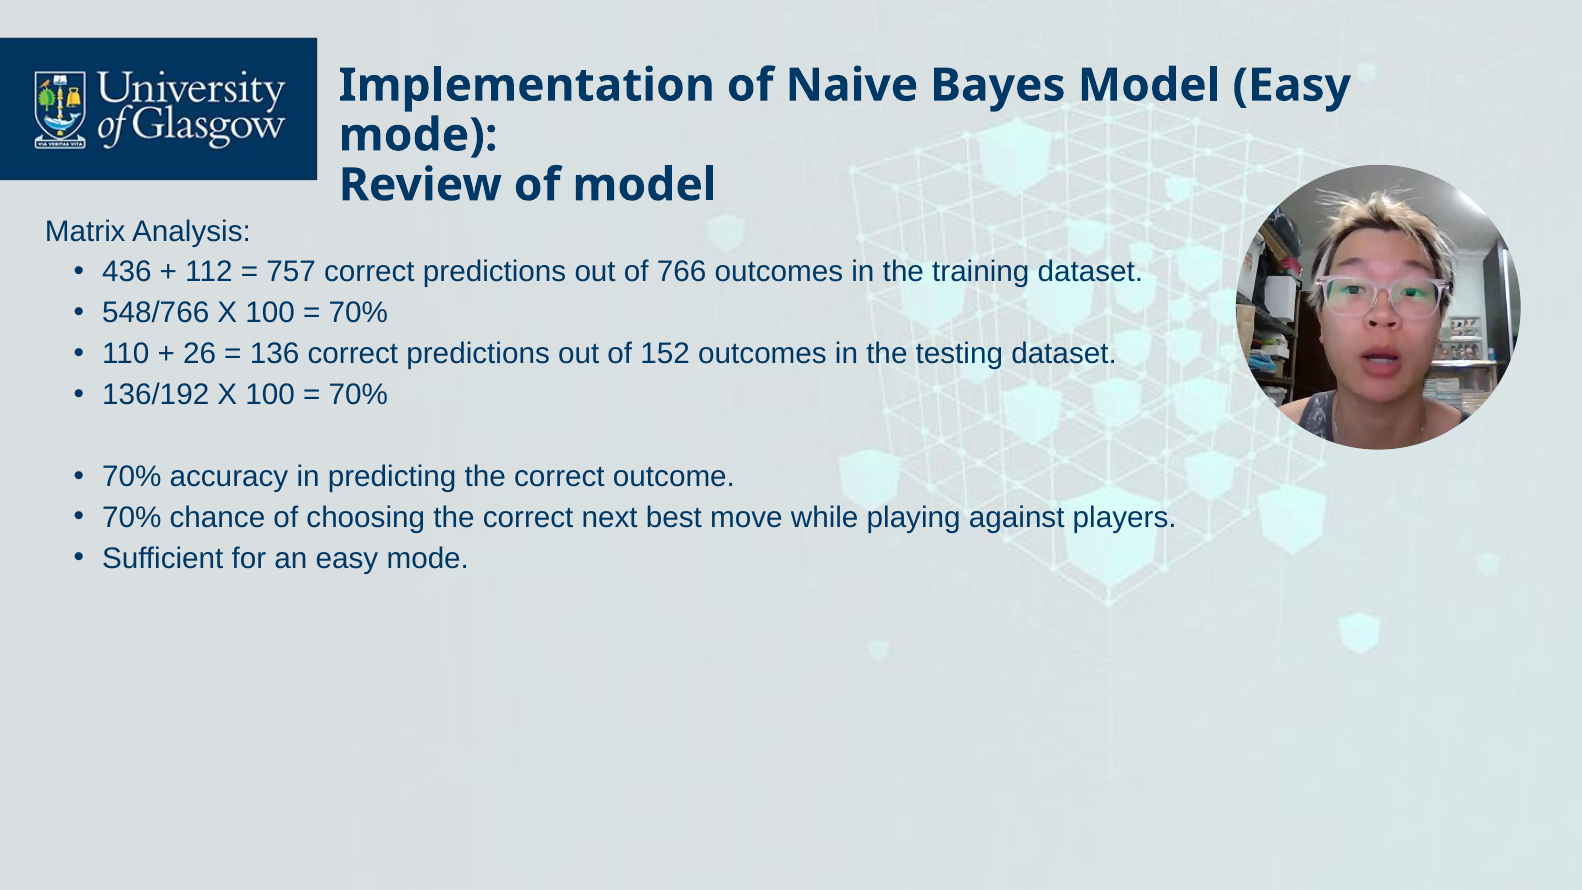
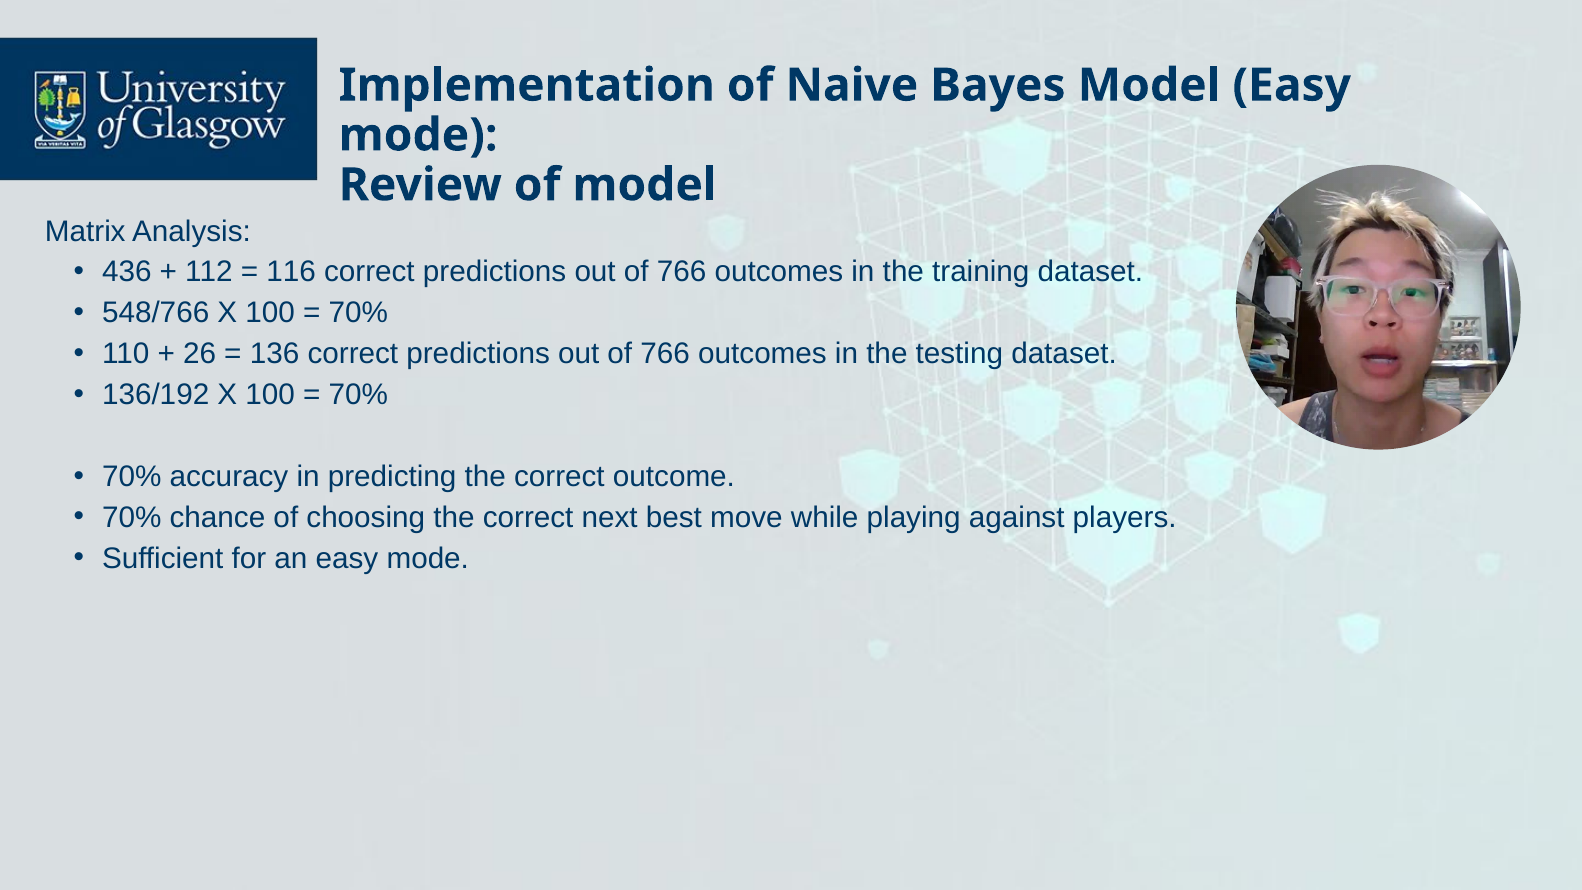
757: 757 -> 116
152 at (665, 354): 152 -> 766
